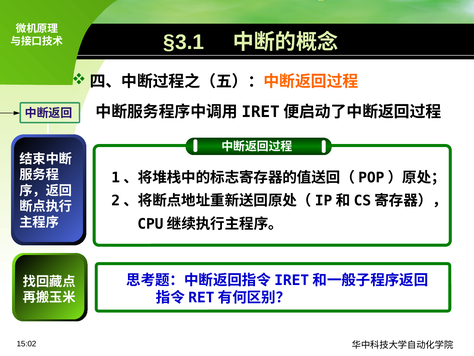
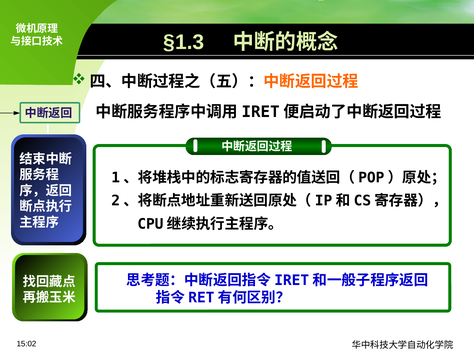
§3.1: §3.1 -> §1.3
